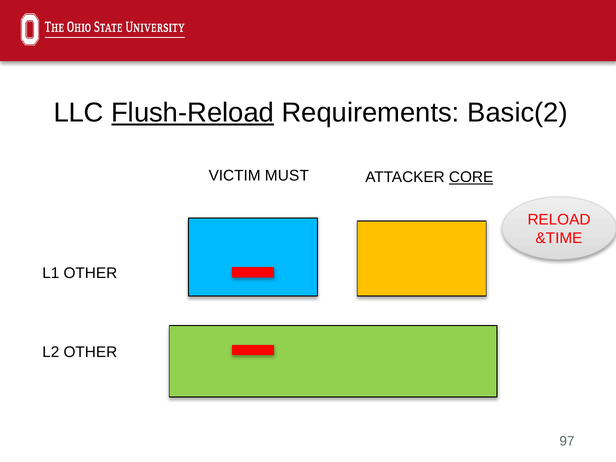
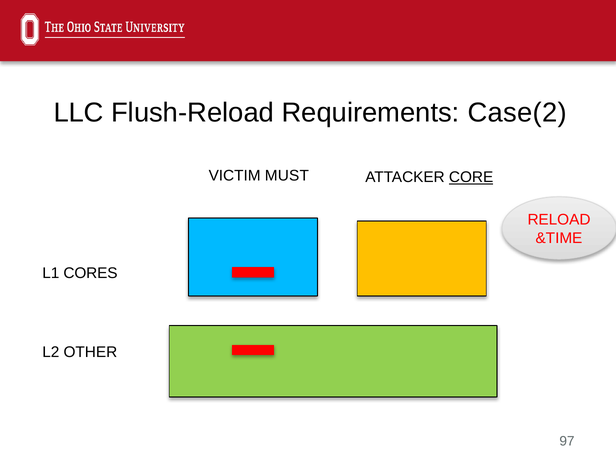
Flush-Reload underline: present -> none
Basic(2: Basic(2 -> Case(2
L1 OTHER: OTHER -> CORES
